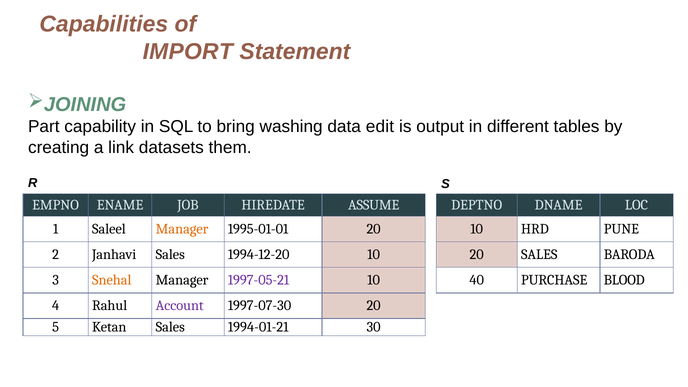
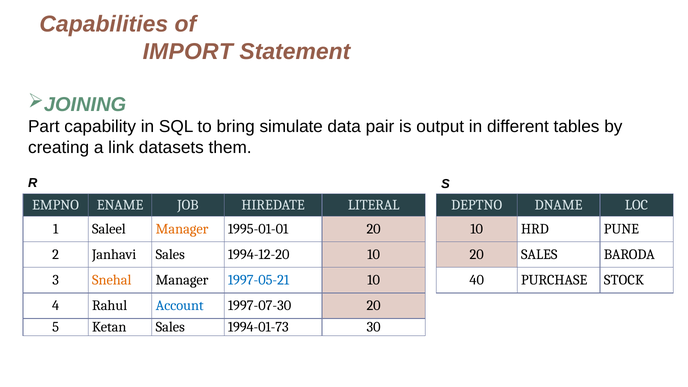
washing: washing -> simulate
edit: edit -> pair
ASSUME: ASSUME -> LITERAL
1997-05-21 colour: purple -> blue
BLOOD: BLOOD -> STOCK
Account colour: purple -> blue
1994-01-21: 1994-01-21 -> 1994-01-73
